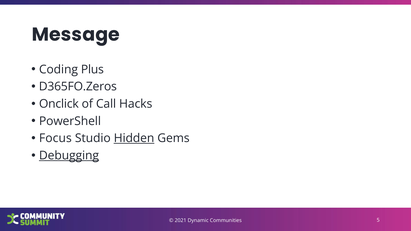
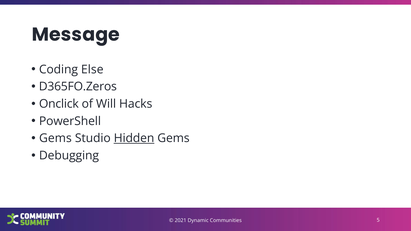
Plus: Plus -> Else
Call: Call -> Will
Focus at (55, 138): Focus -> Gems
Debugging underline: present -> none
